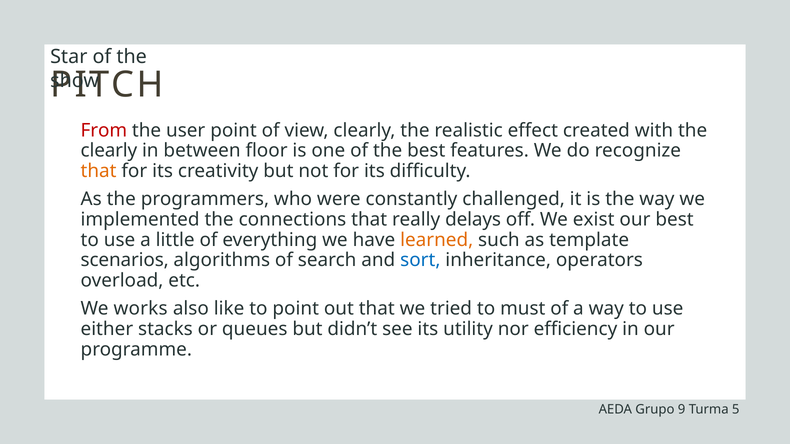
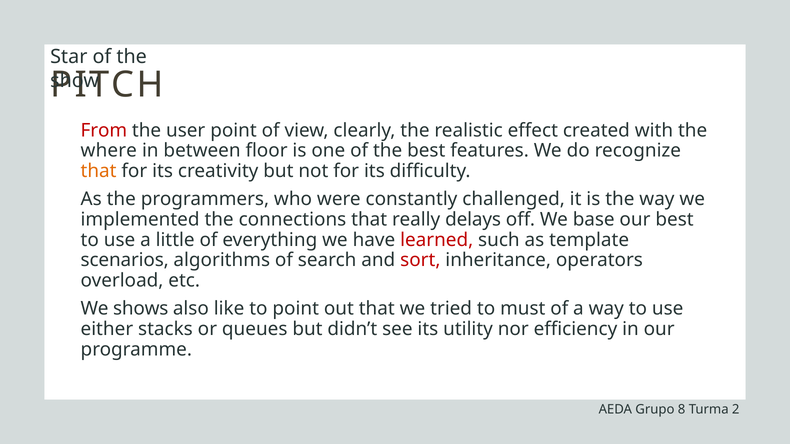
clearly at (109, 151): clearly -> where
exist: exist -> base
learned colour: orange -> red
sort colour: blue -> red
works: works -> shows
9: 9 -> 8
5: 5 -> 2
